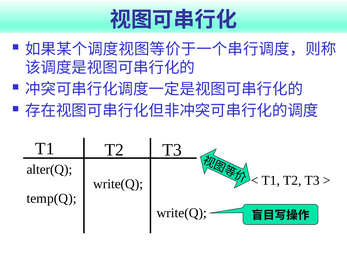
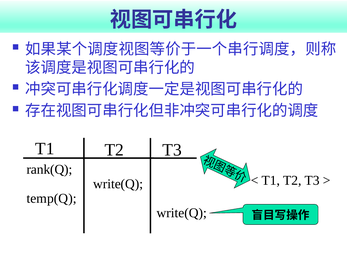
alter(Q: alter(Q -> rank(Q
